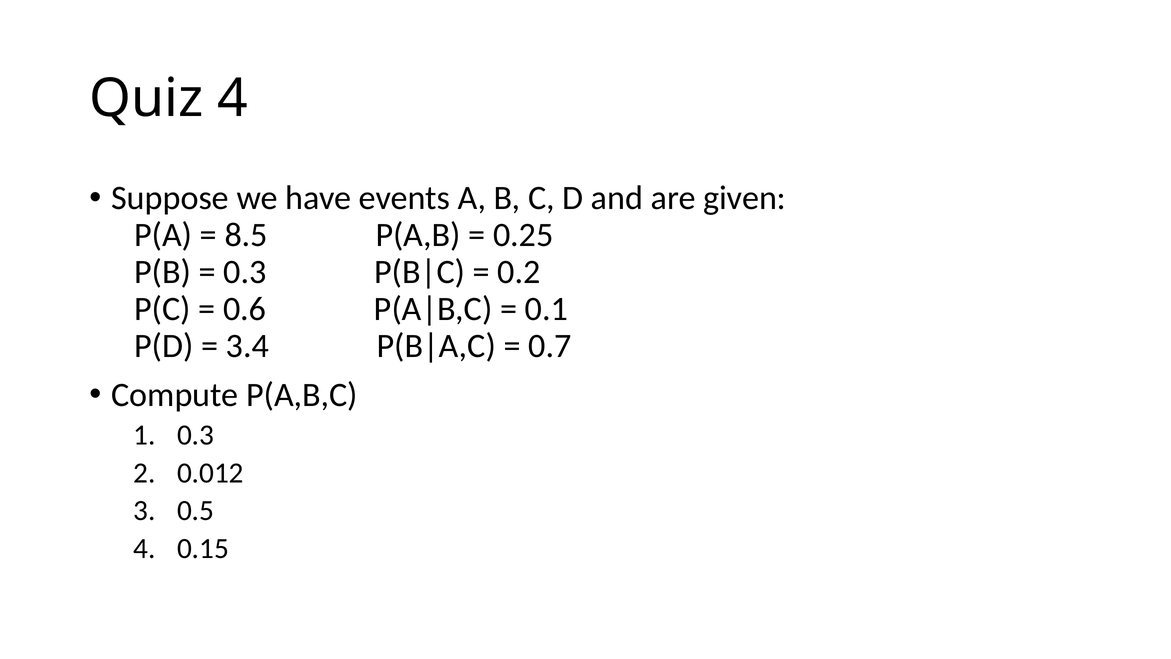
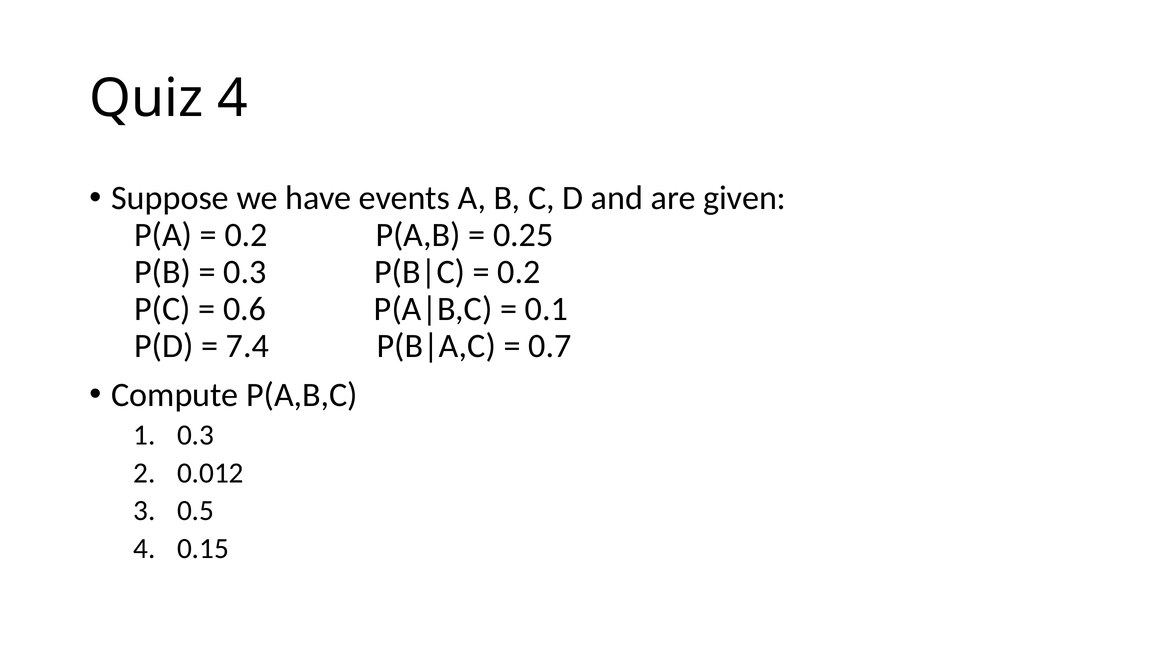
8.5 at (246, 235): 8.5 -> 0.2
3.4: 3.4 -> 7.4
